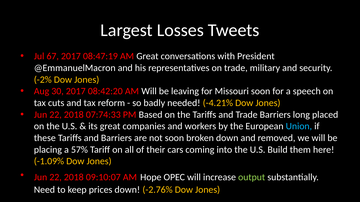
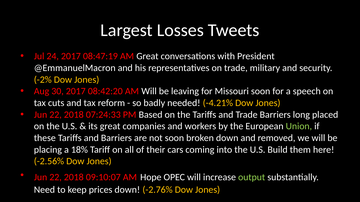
67: 67 -> 24
07:74:33: 07:74:33 -> 07:24:33
Union colour: light blue -> light green
57%: 57% -> 18%
-1.09%: -1.09% -> -2.56%
